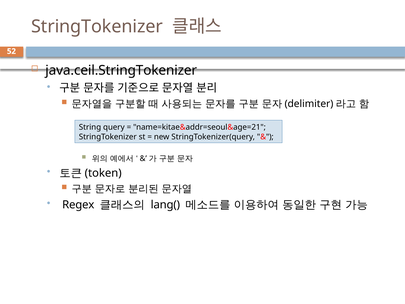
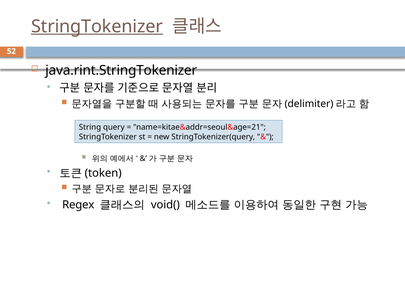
StringTokenizer at (97, 26) underline: none -> present
java.ceil.StringTokenizer: java.ceil.StringTokenizer -> java.rint.StringTokenizer
lang(: lang( -> void(
